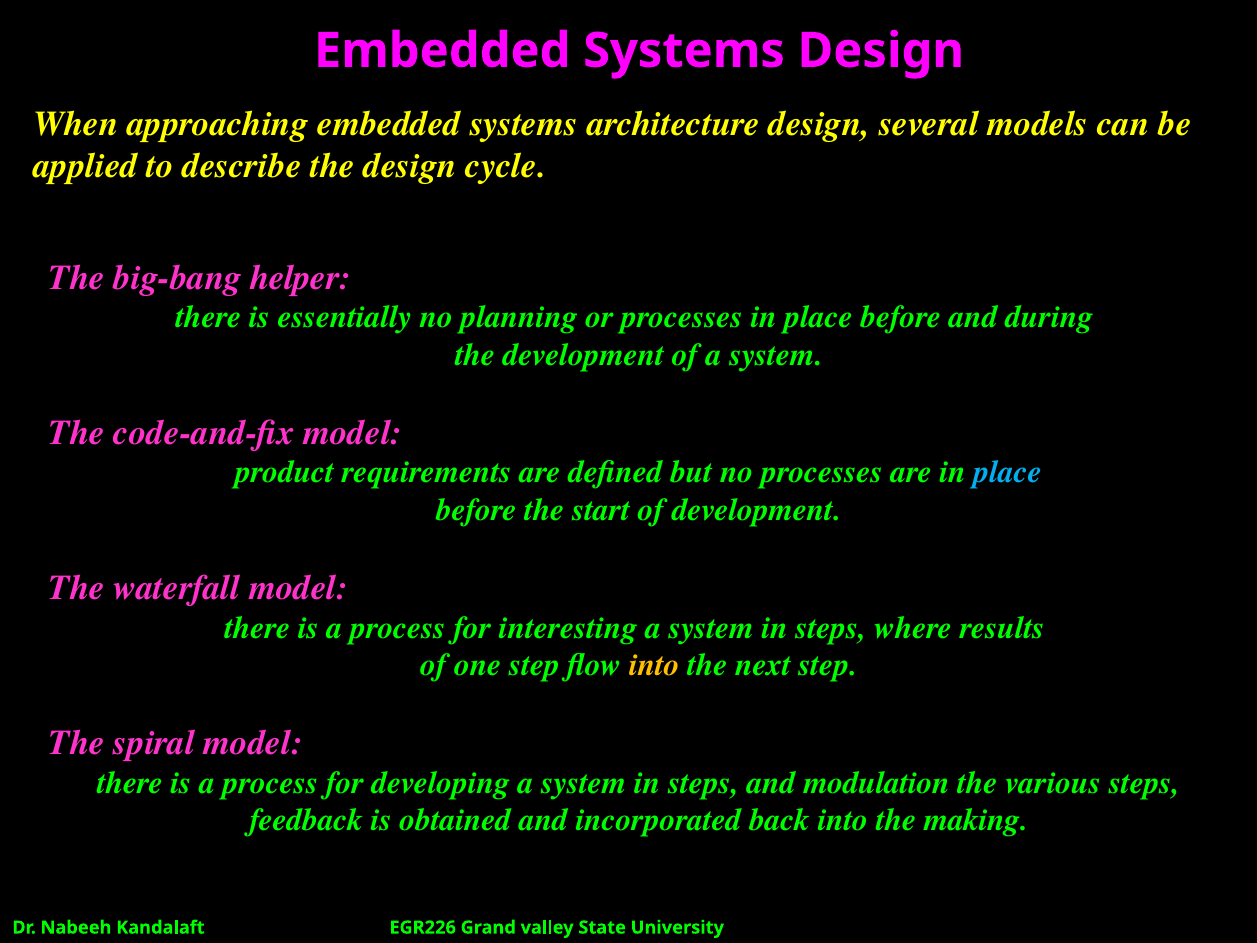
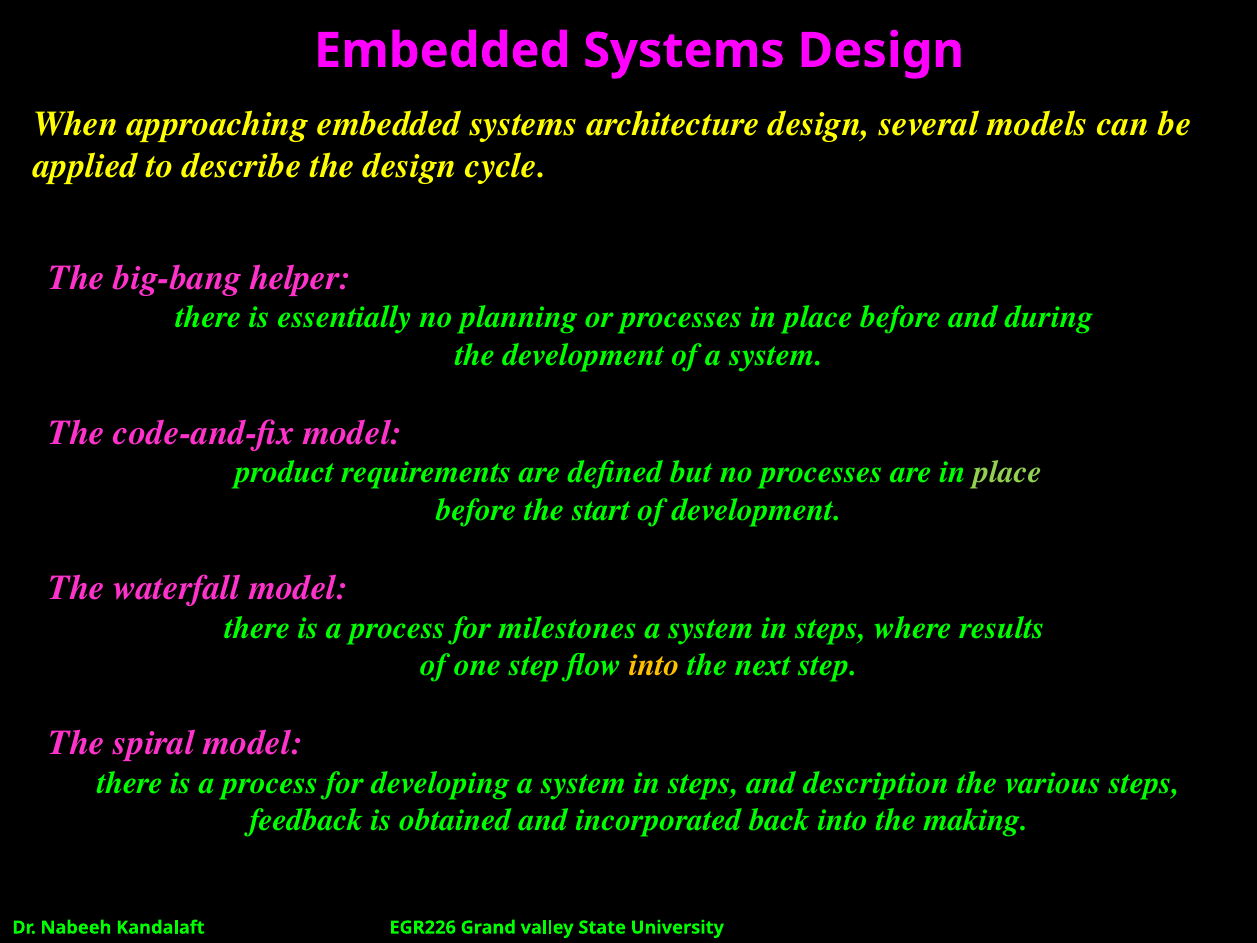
place at (1008, 472) colour: light blue -> light green
interesting: interesting -> milestones
modulation: modulation -> description
